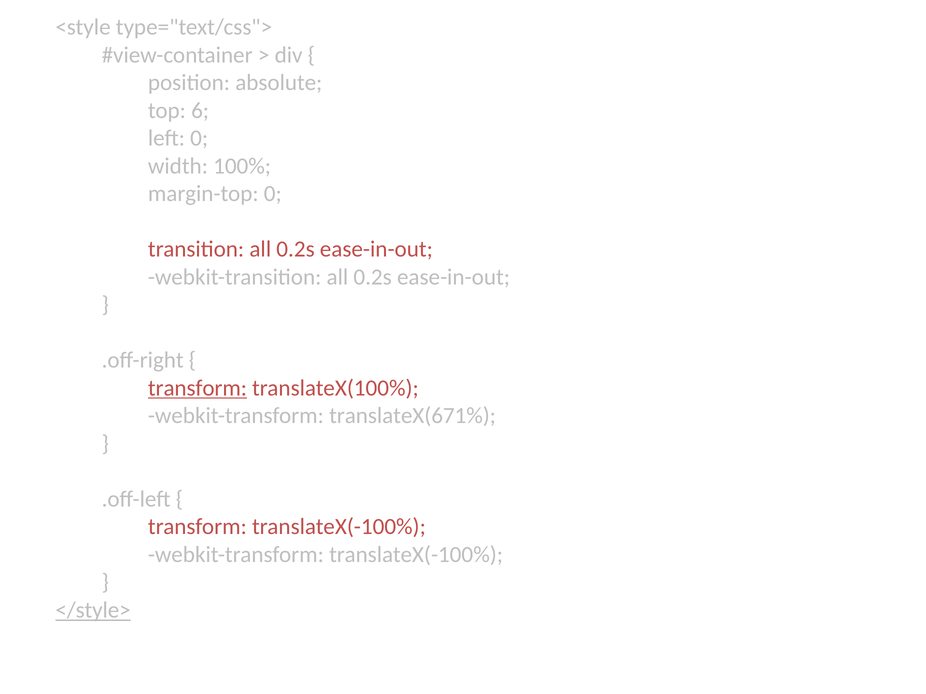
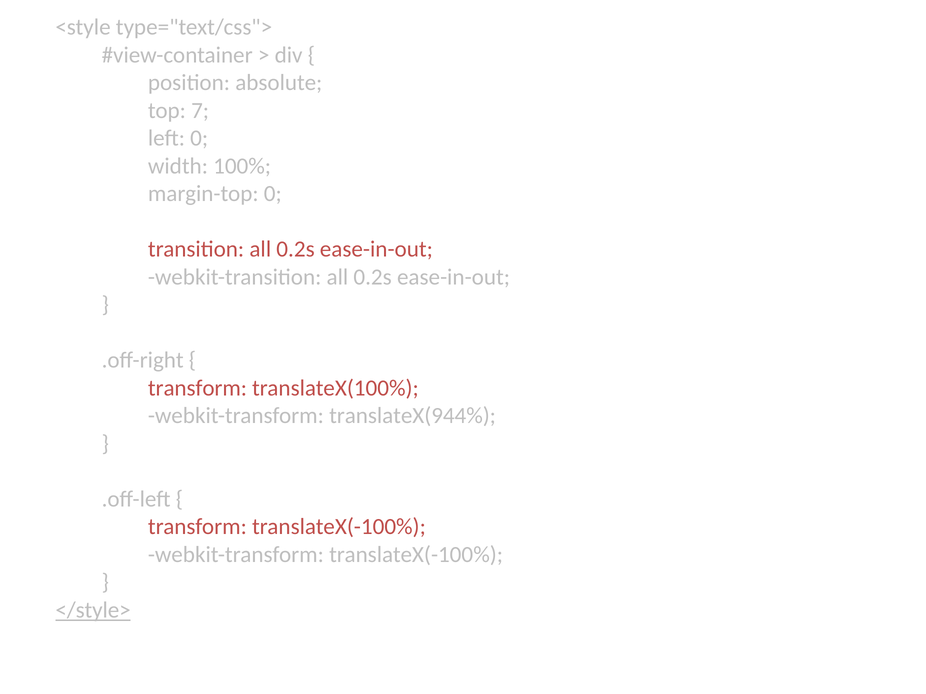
6: 6 -> 7
transform at (197, 388) underline: present -> none
translateX(671%: translateX(671% -> translateX(944%
